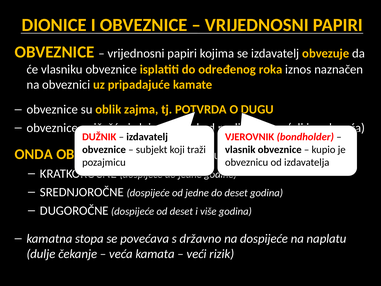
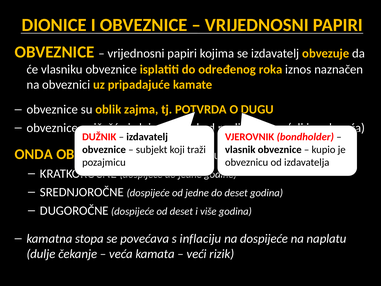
državno: državno -> inflaciju
